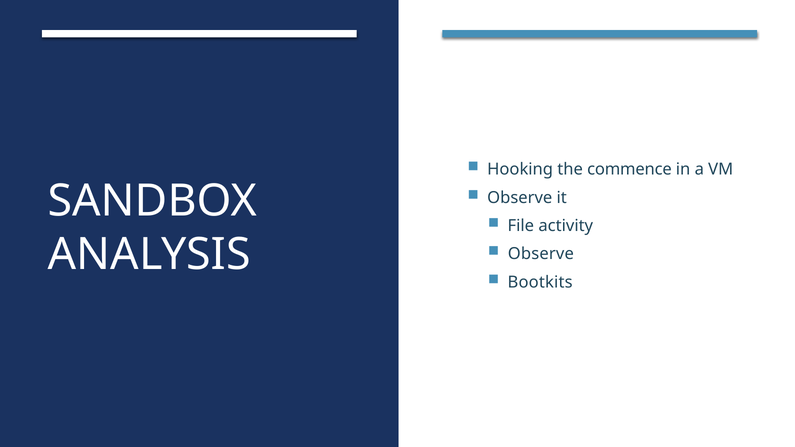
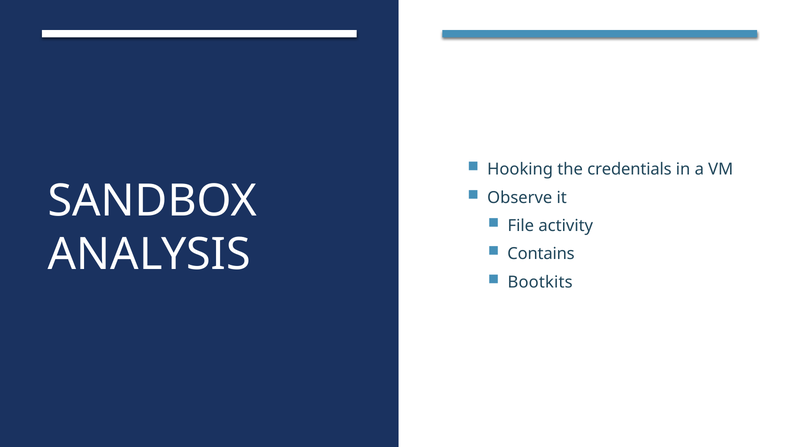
commence: commence -> credentials
Observe at (541, 254): Observe -> Contains
